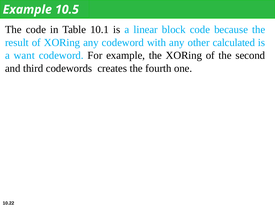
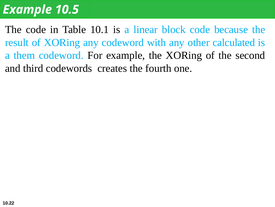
want: want -> them
